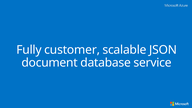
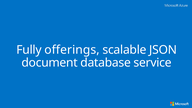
customer: customer -> offerings
